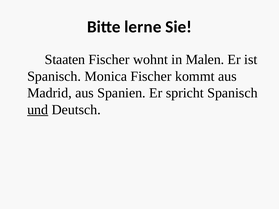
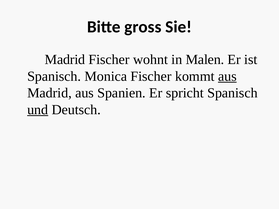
lerne: lerne -> gross
Staaten at (65, 60): Staaten -> Madrid
aus at (227, 76) underline: none -> present
